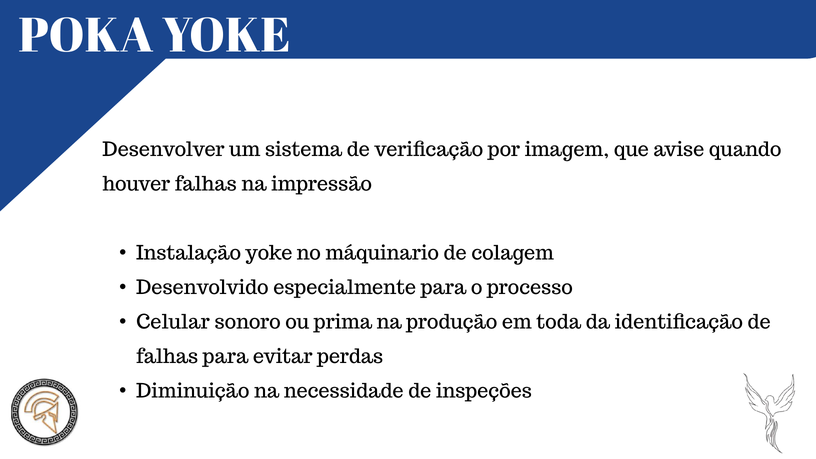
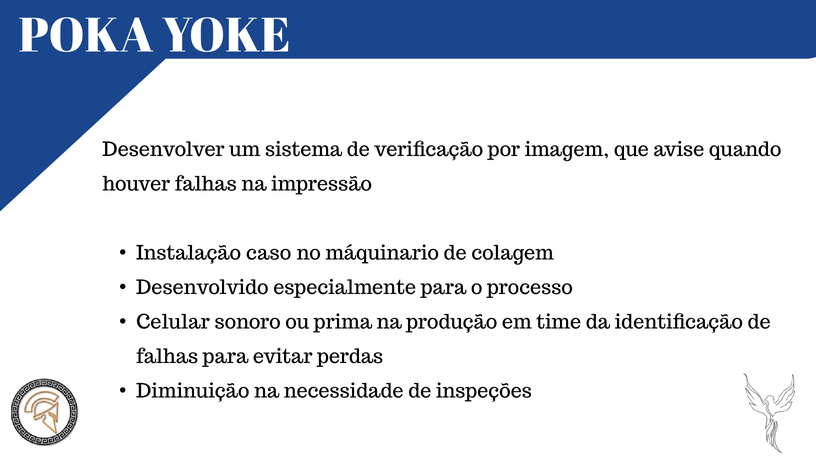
Instalação yoke: yoke -> caso
toda: toda -> time
